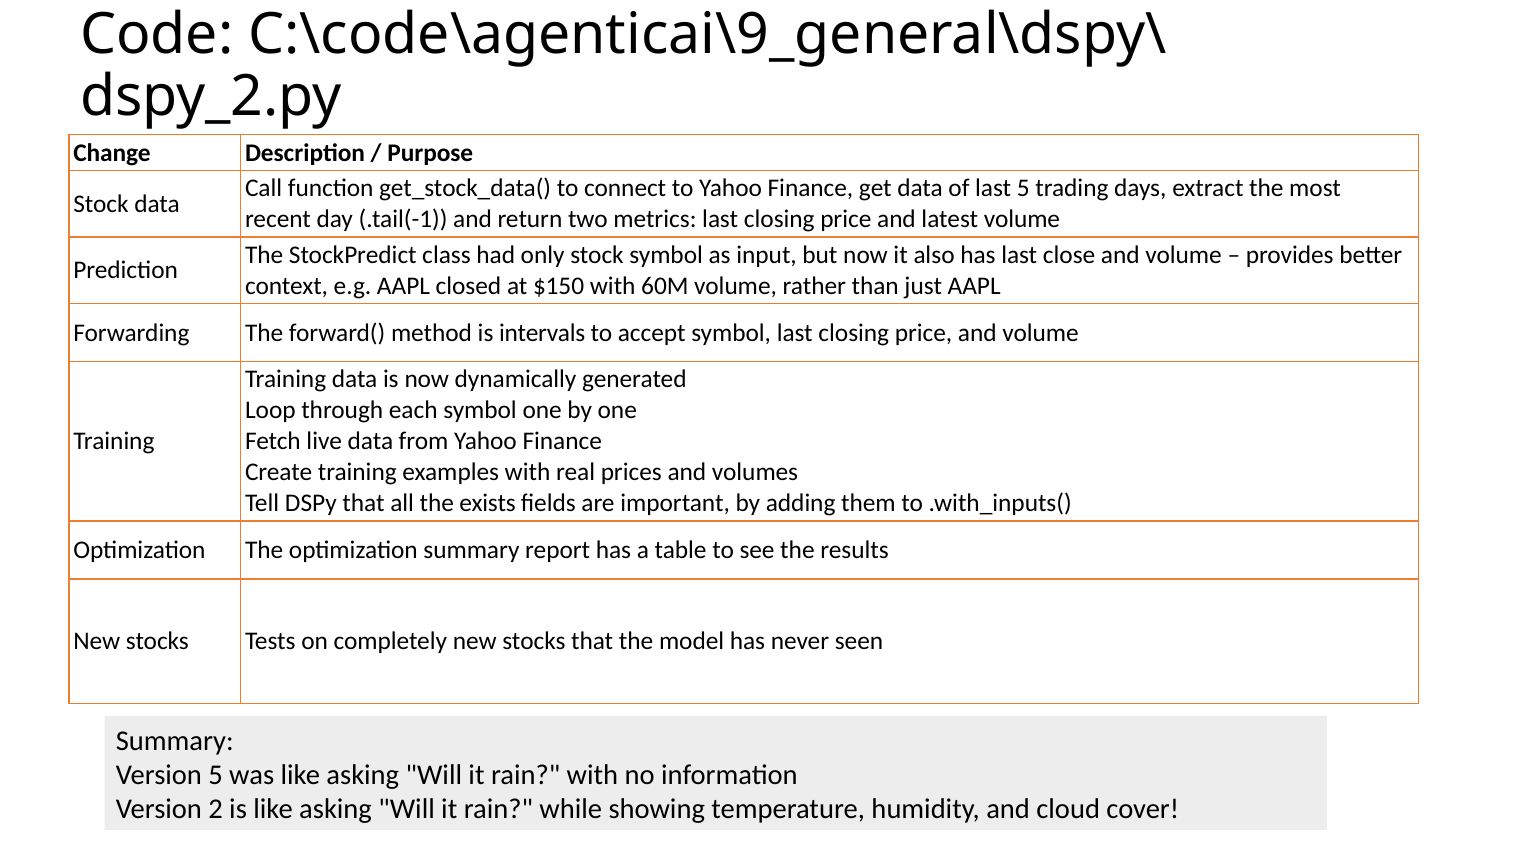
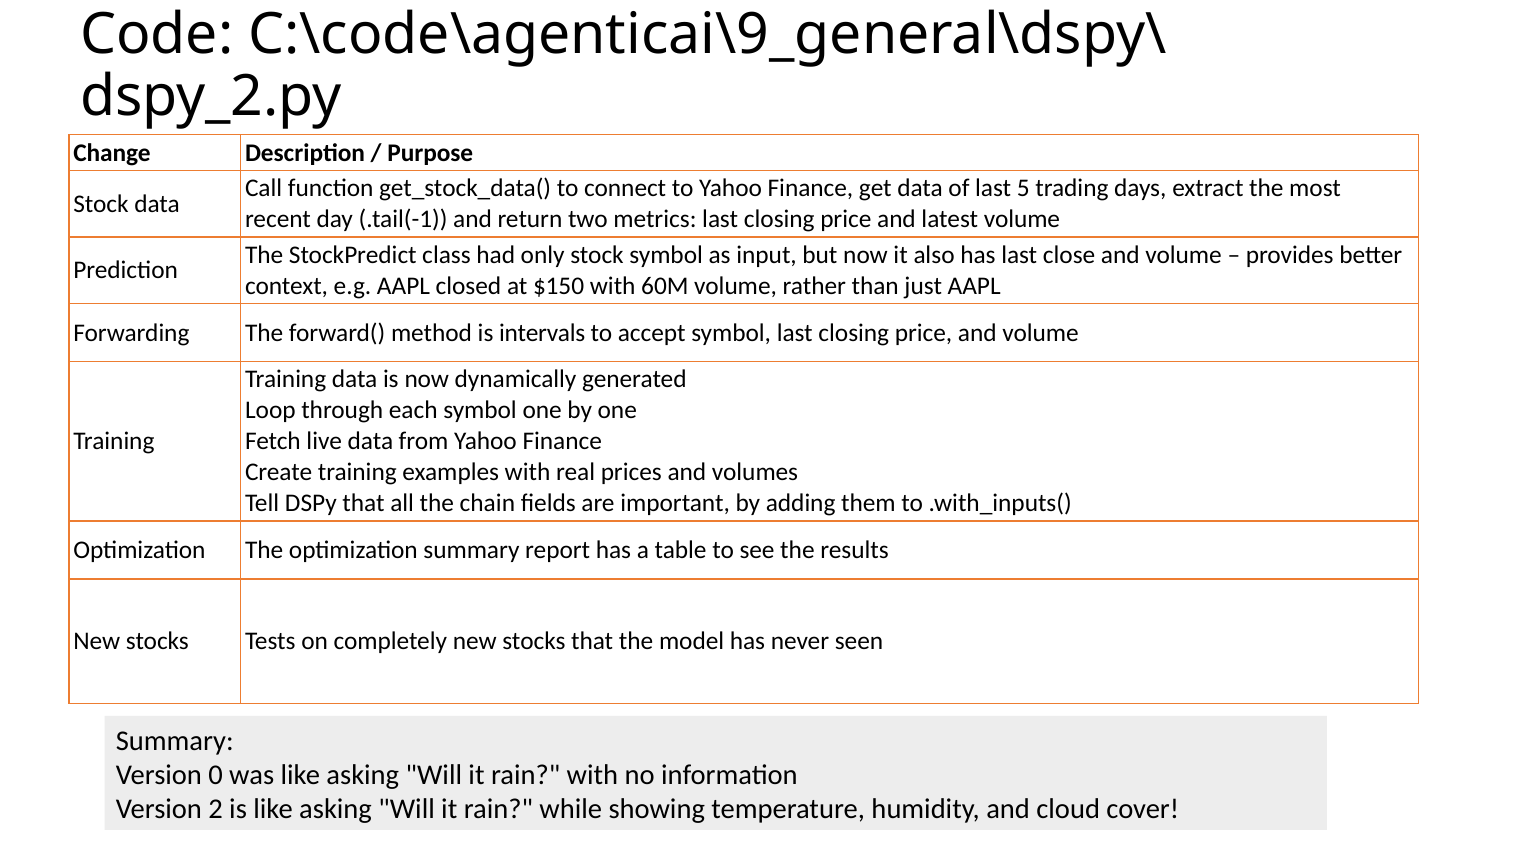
exists: exists -> chain
Version 5: 5 -> 0
